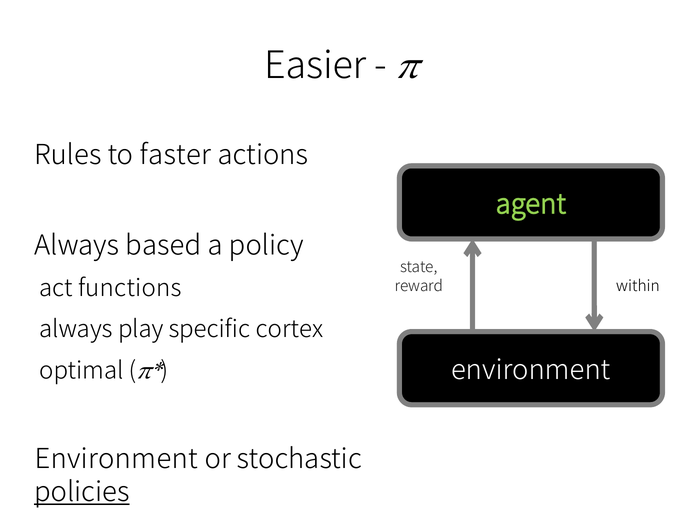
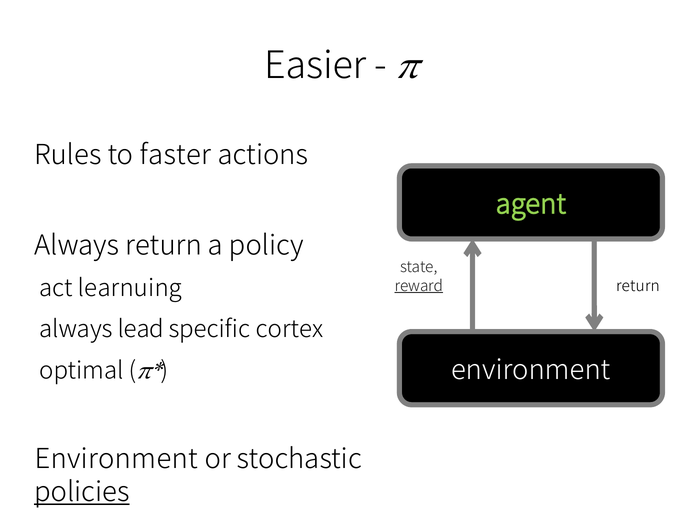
Always based: based -> return
functions: functions -> learnuing
reward underline: none -> present
within at (638, 286): within -> return
play: play -> lead
